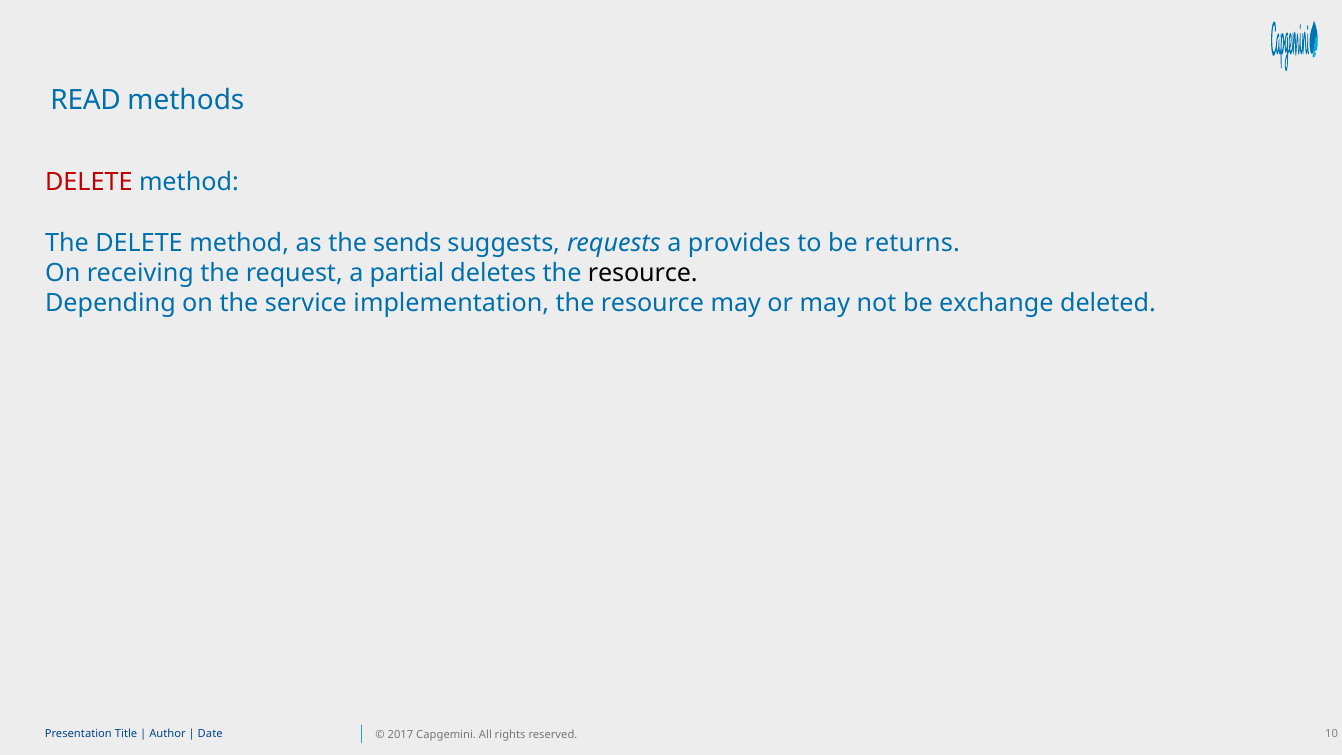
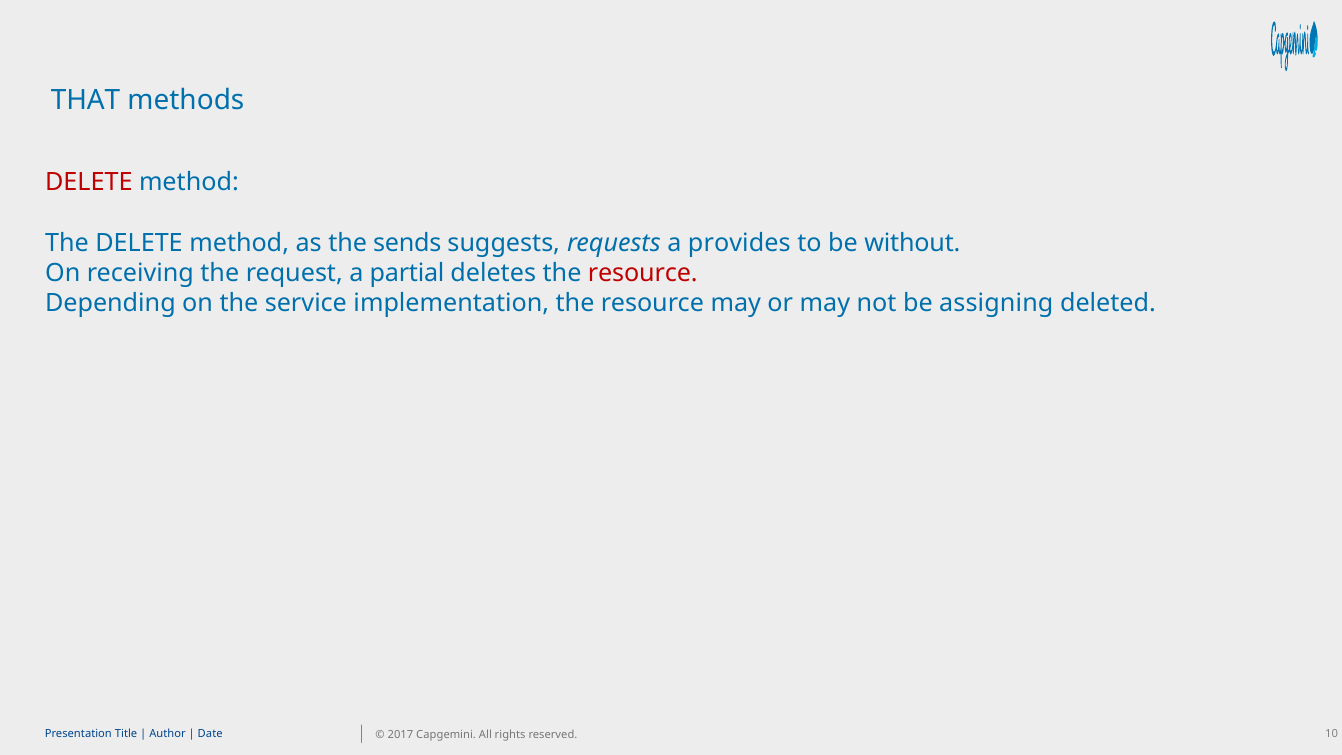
READ: READ -> THAT
returns: returns -> without
resource at (643, 273) colour: black -> red
exchange: exchange -> assigning
